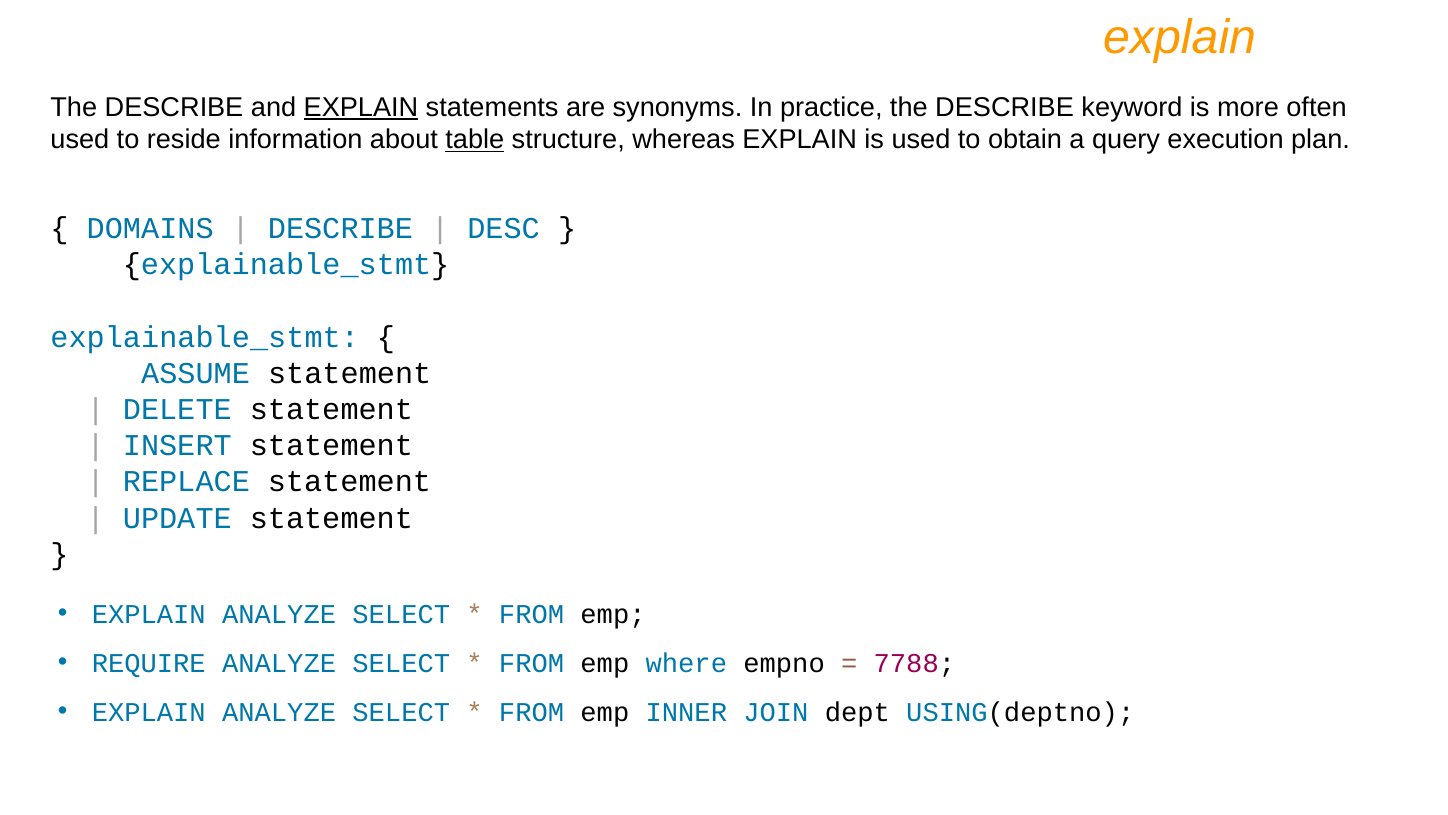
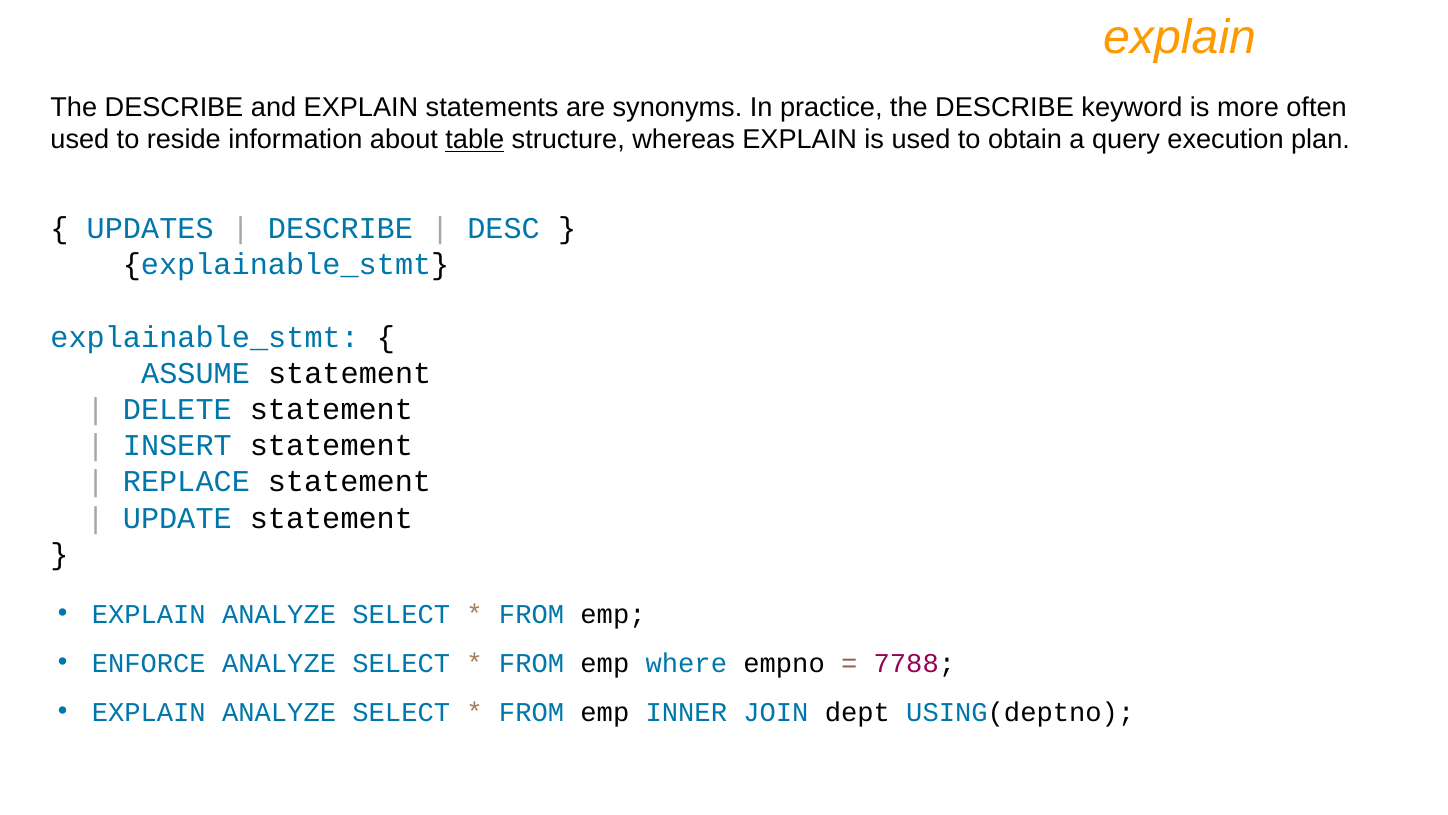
EXPLAIN at (361, 107) underline: present -> none
DOMAINS: DOMAINS -> UPDATES
REQUIRE: REQUIRE -> ENFORCE
